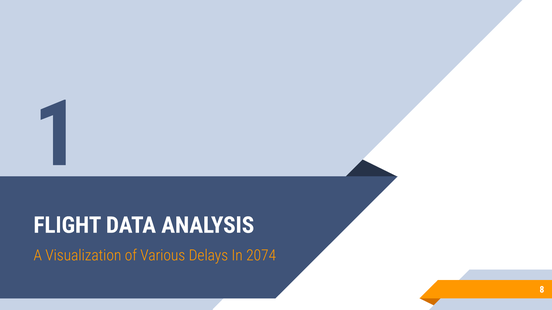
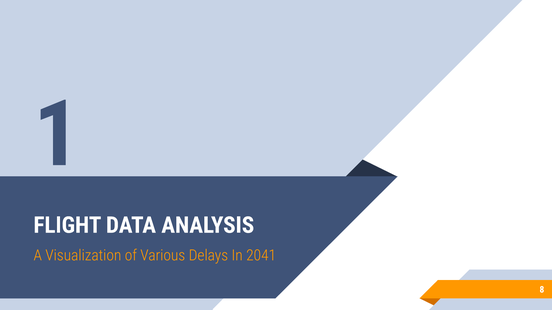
2074: 2074 -> 2041
